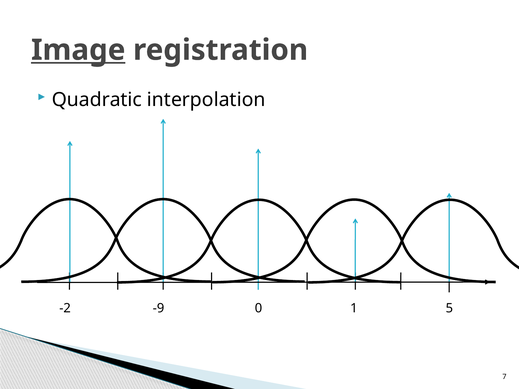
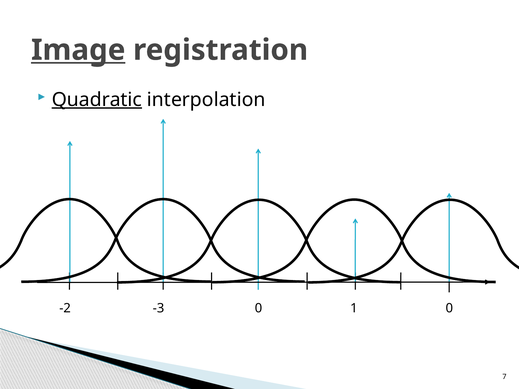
Quadratic underline: none -> present
-9: -9 -> -3
1 5: 5 -> 0
